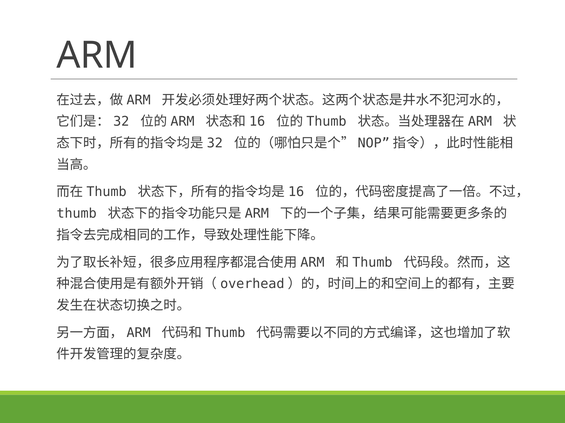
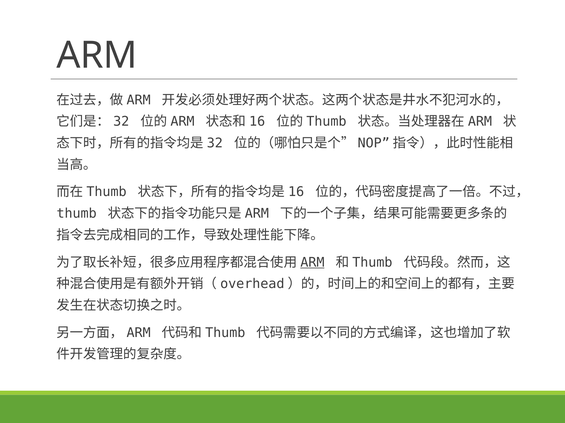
ARM at (312, 263) underline: none -> present
